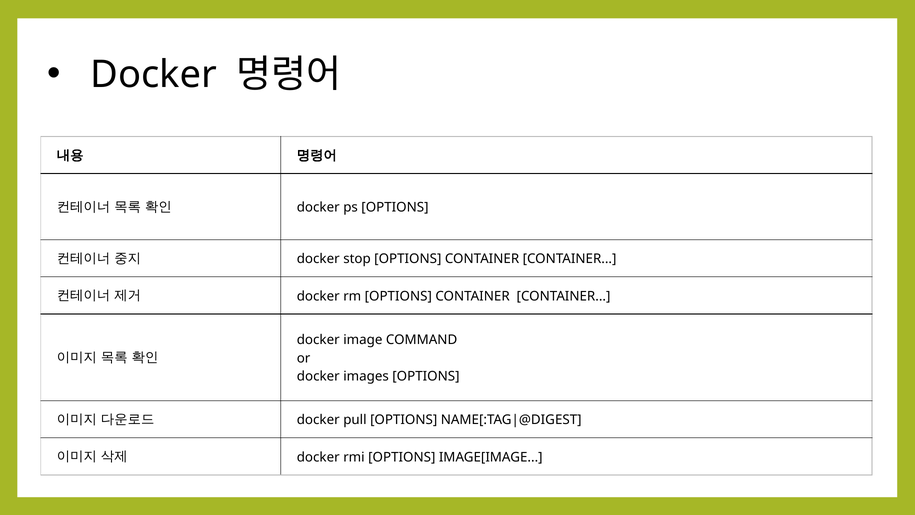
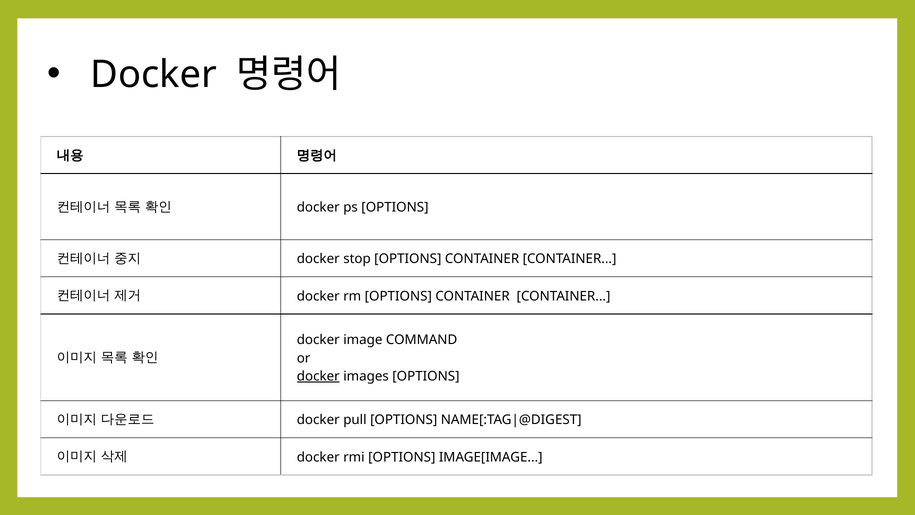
docker at (318, 376) underline: none -> present
